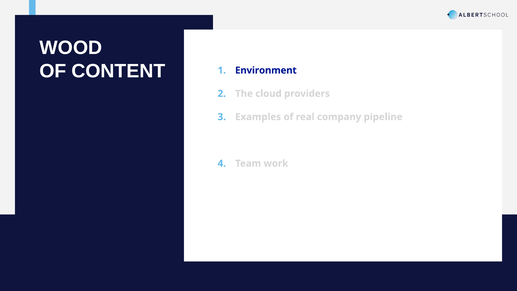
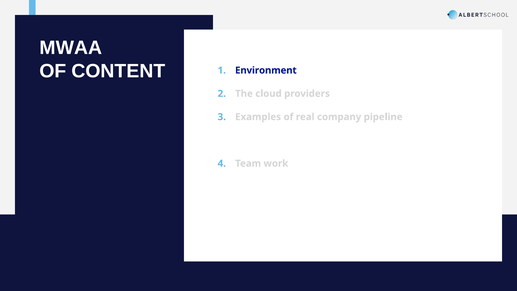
WOOD: WOOD -> MWAA
